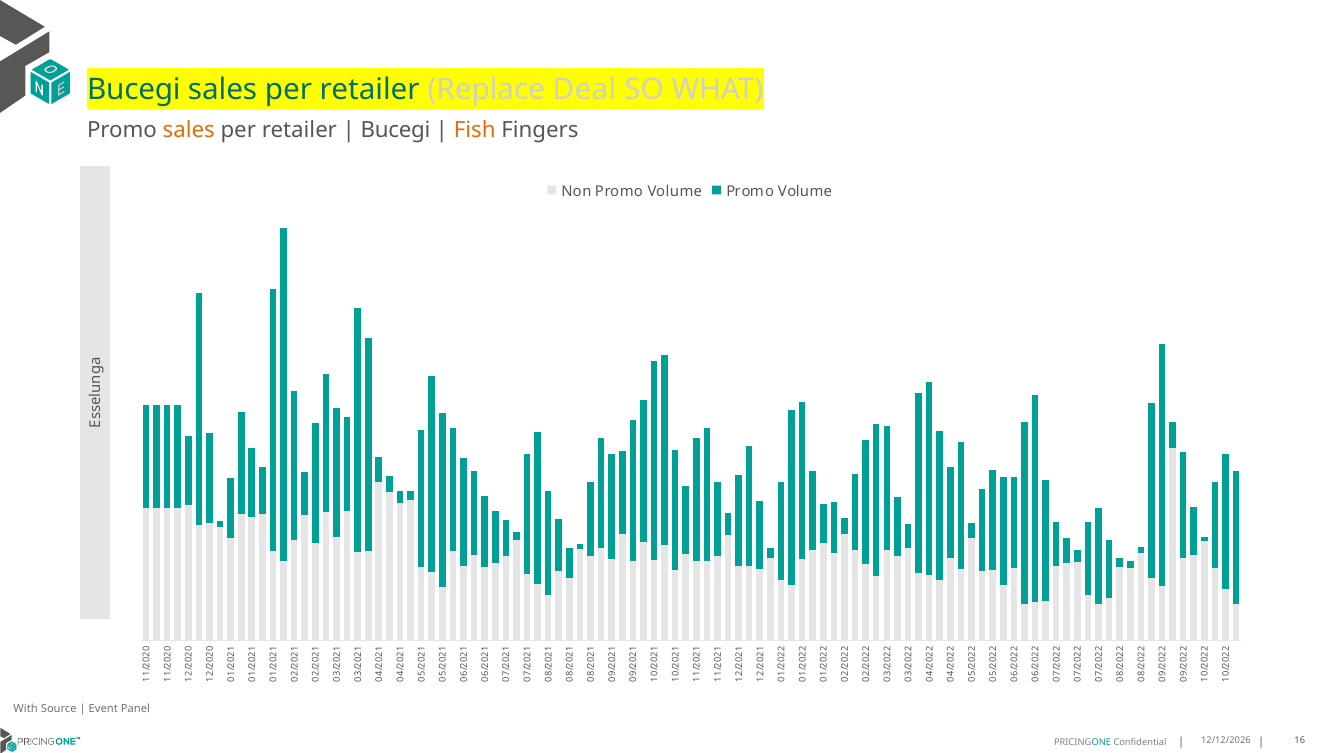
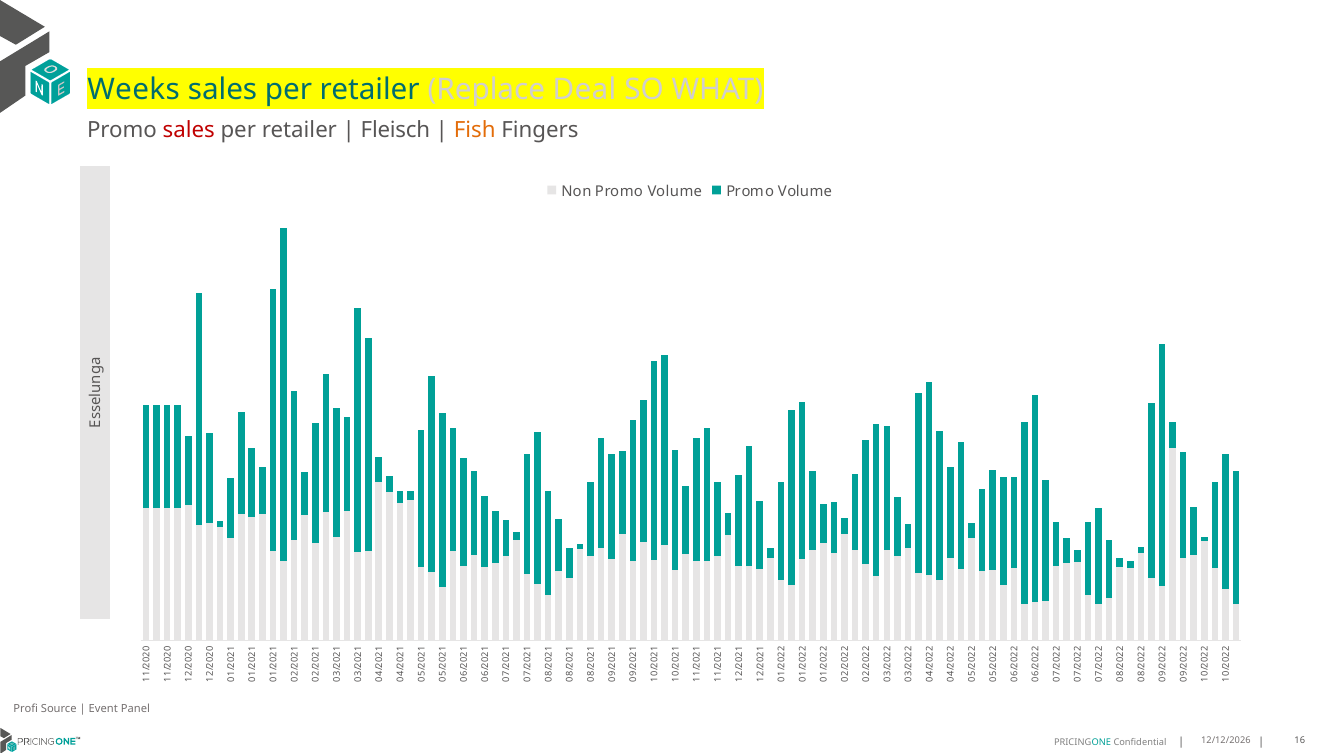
Bucegi at (134, 90): Bucegi -> Weeks
sales at (189, 130) colour: orange -> red
Bucegi at (395, 130): Bucegi -> Fleisch
With: With -> Profi
